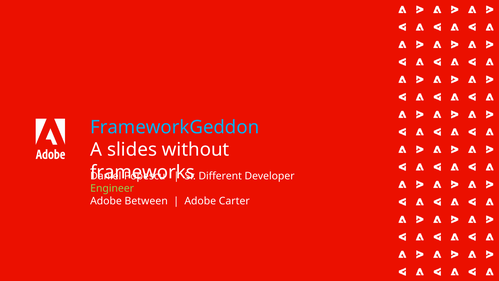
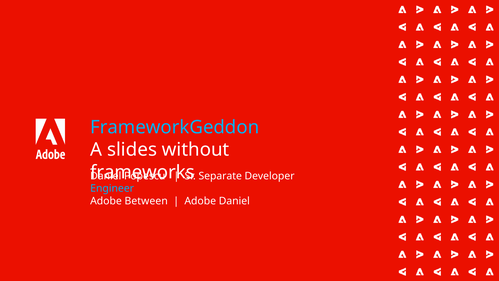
Different: Different -> Separate
Engineer colour: light green -> light blue
Adobe Carter: Carter -> Daniel
